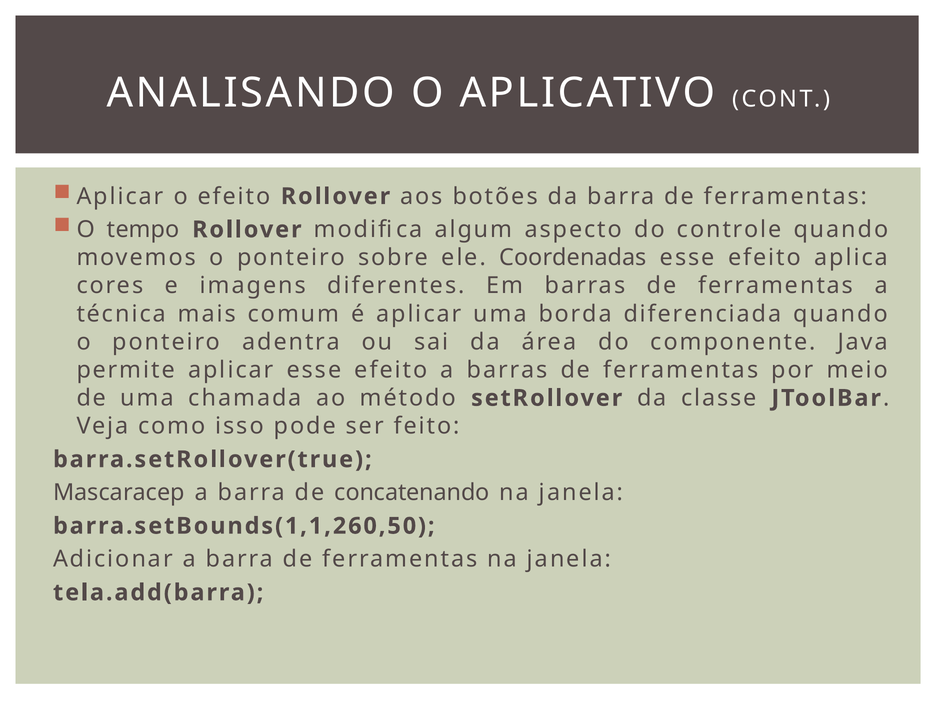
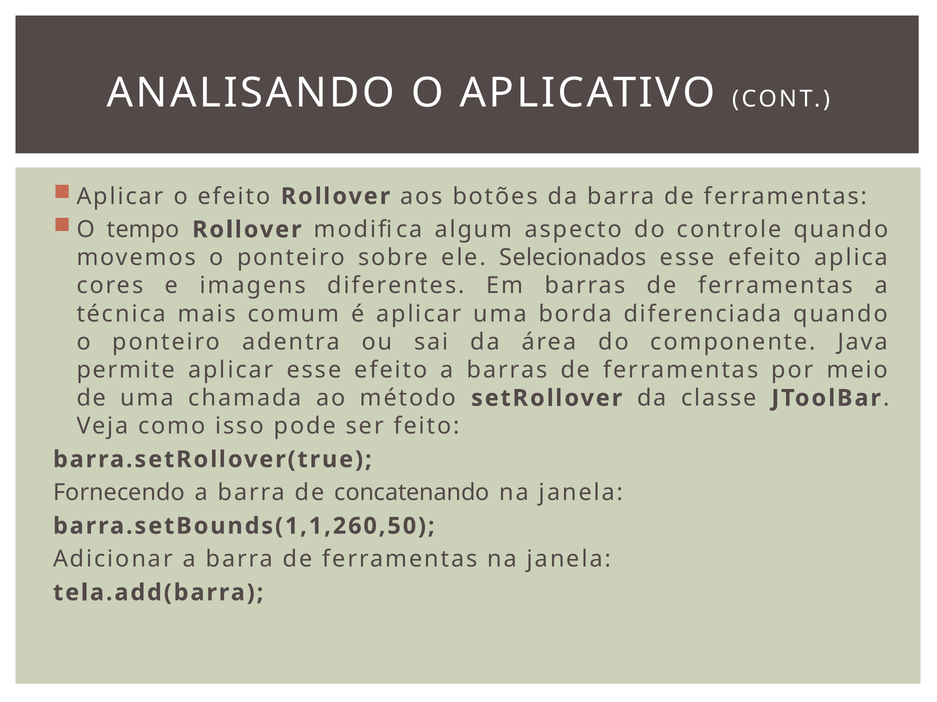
Coordenadas: Coordenadas -> Selecionados
Mascaracep: Mascaracep -> Fornecendo
